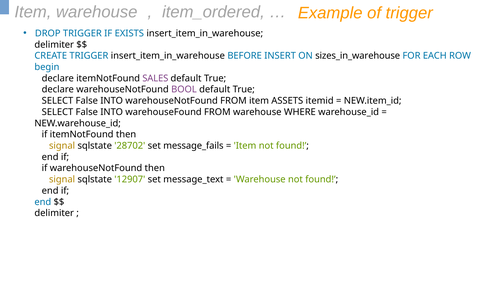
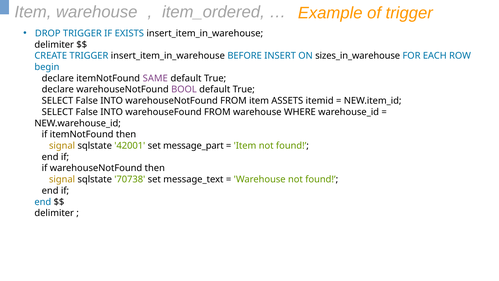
SALES: SALES -> SAME
28702: 28702 -> 42001
message_fails: message_fails -> message_part
12907: 12907 -> 70738
